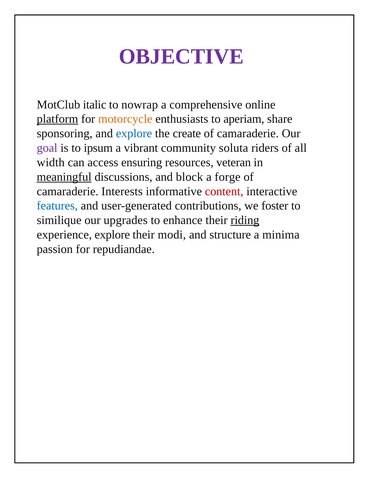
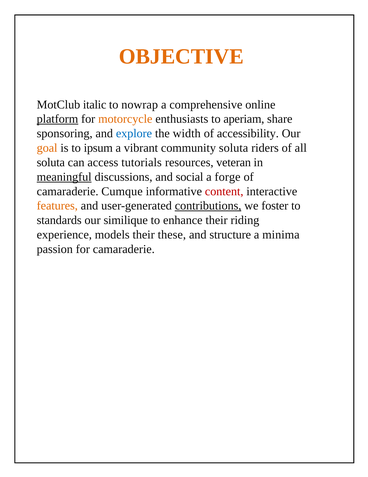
OBJECTIVE colour: purple -> orange
create: create -> width
camaraderie at (248, 133): camaraderie -> accessibility
goal colour: purple -> orange
width at (51, 162): width -> soluta
ensuring: ensuring -> tutorials
block: block -> social
Interests: Interests -> Cumque
features colour: blue -> orange
contributions underline: none -> present
similique: similique -> standards
upgrades: upgrades -> similique
riding underline: present -> none
experience explore: explore -> models
modi: modi -> these
for repudiandae: repudiandae -> camaraderie
